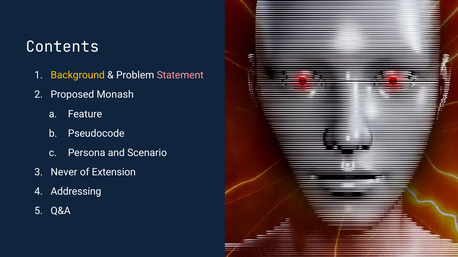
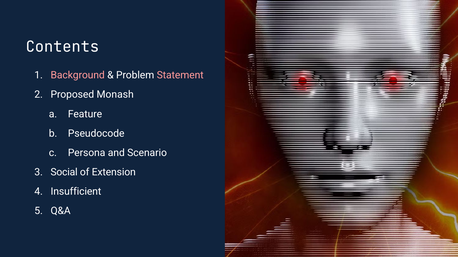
Background colour: yellow -> pink
Never: Never -> Social
Addressing: Addressing -> Insufficient
